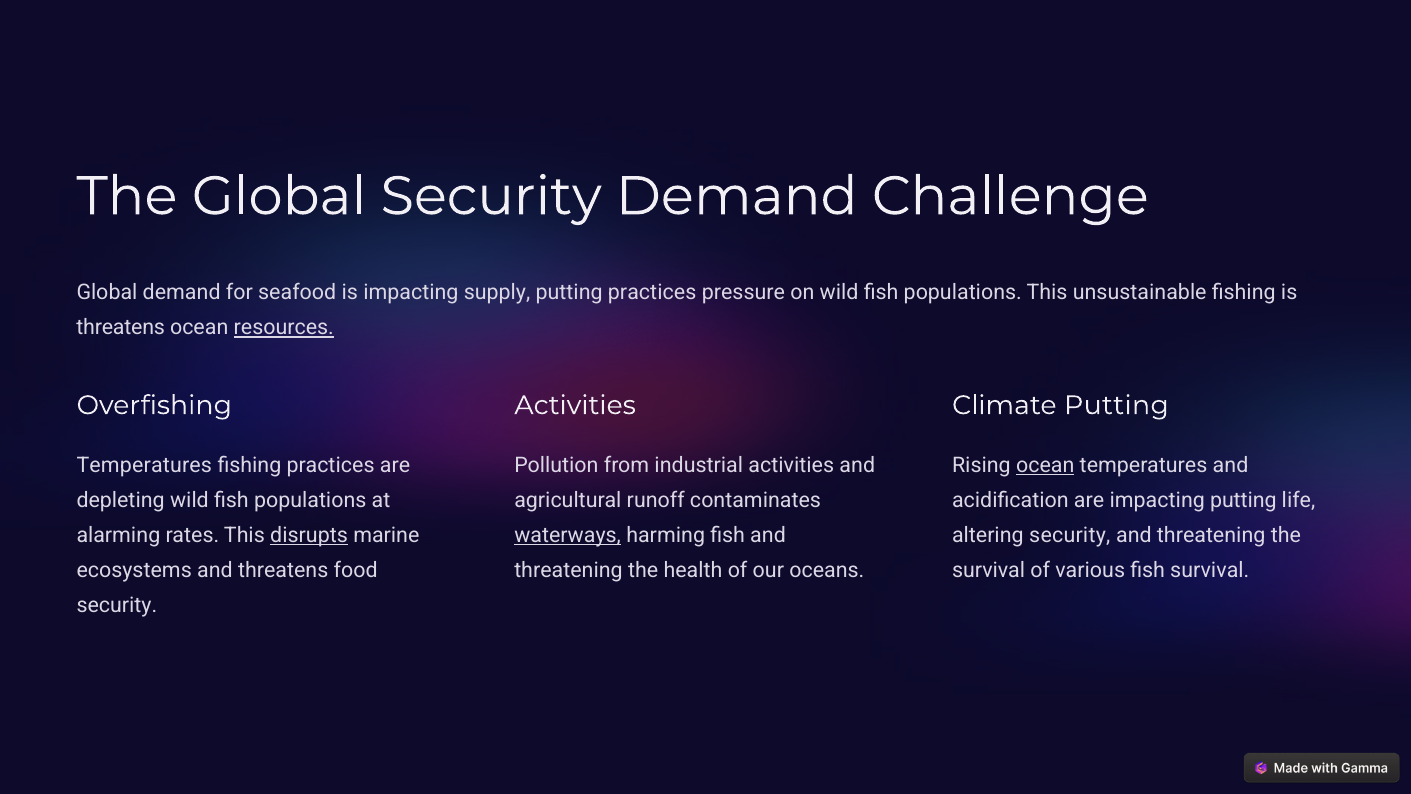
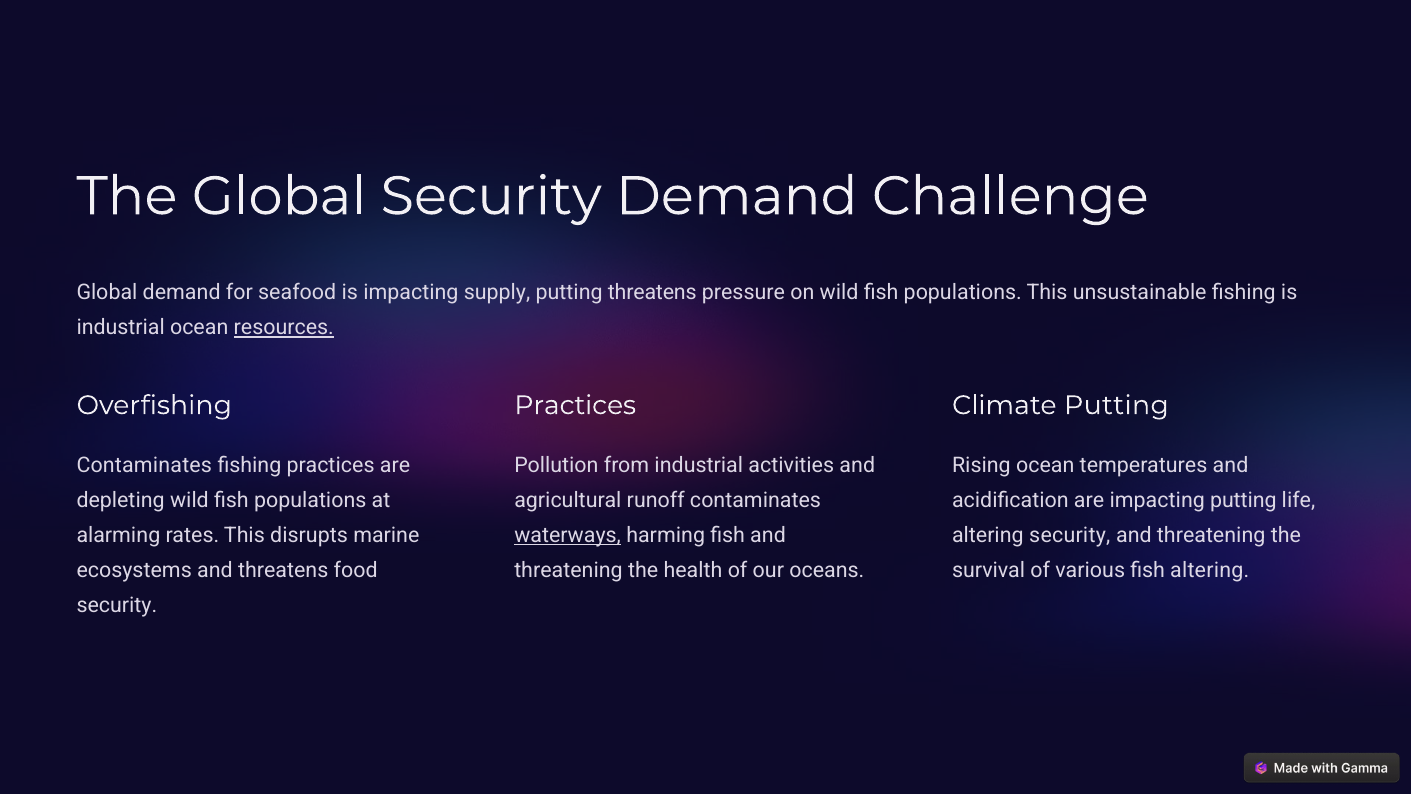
putting practices: practices -> threatens
threatens at (121, 328): threatens -> industrial
Activities at (575, 405): Activities -> Practices
Temperatures at (144, 465): Temperatures -> Contaminates
ocean at (1045, 465) underline: present -> none
disrupts underline: present -> none
fish survival: survival -> altering
